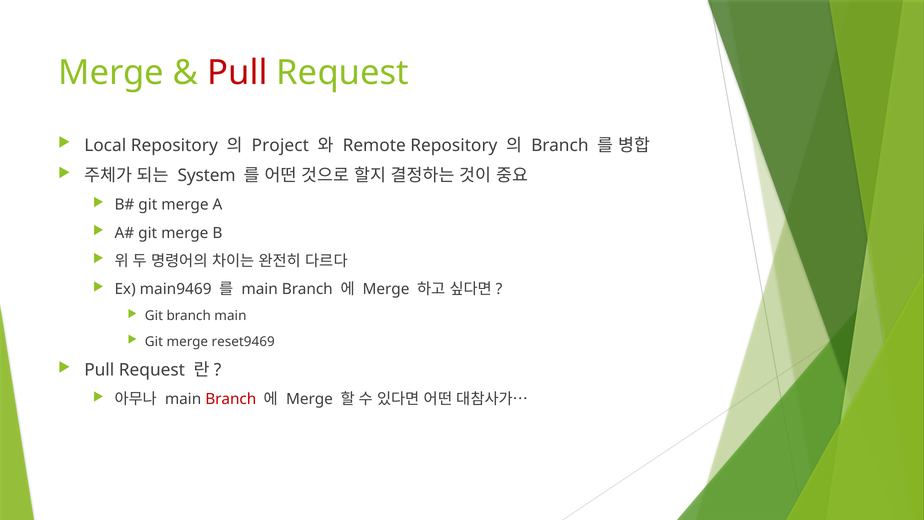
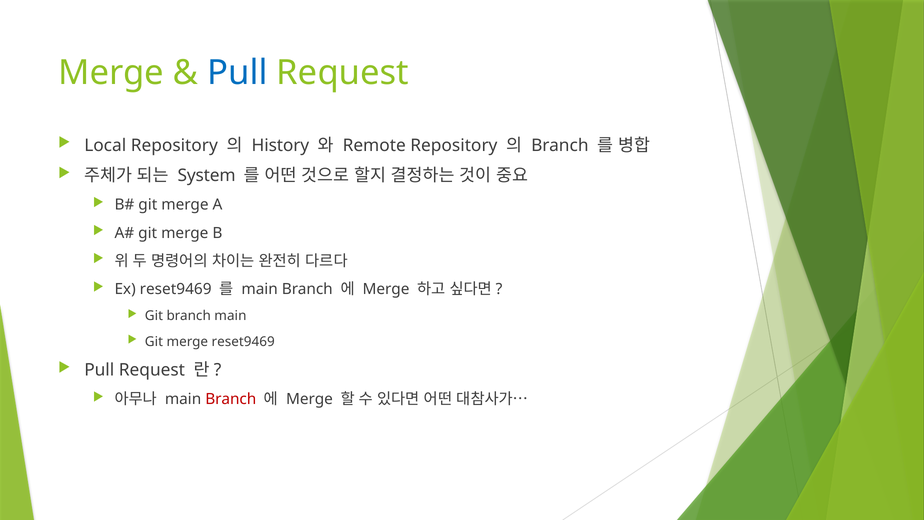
Pull at (237, 73) colour: red -> blue
Project: Project -> History
Ex main9469: main9469 -> reset9469
